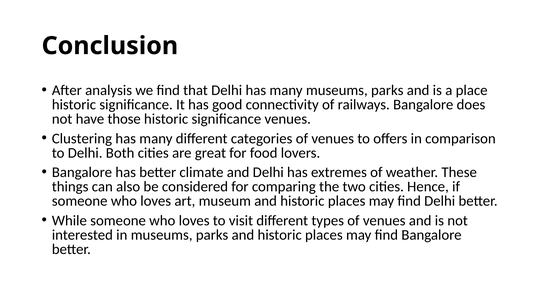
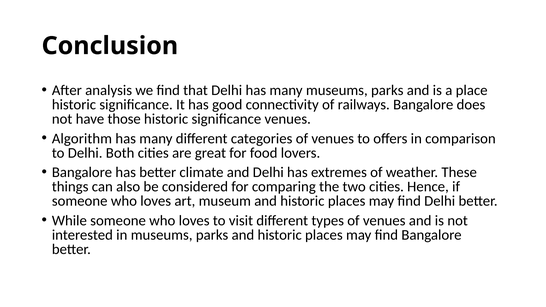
Clustering: Clustering -> Algorithm
